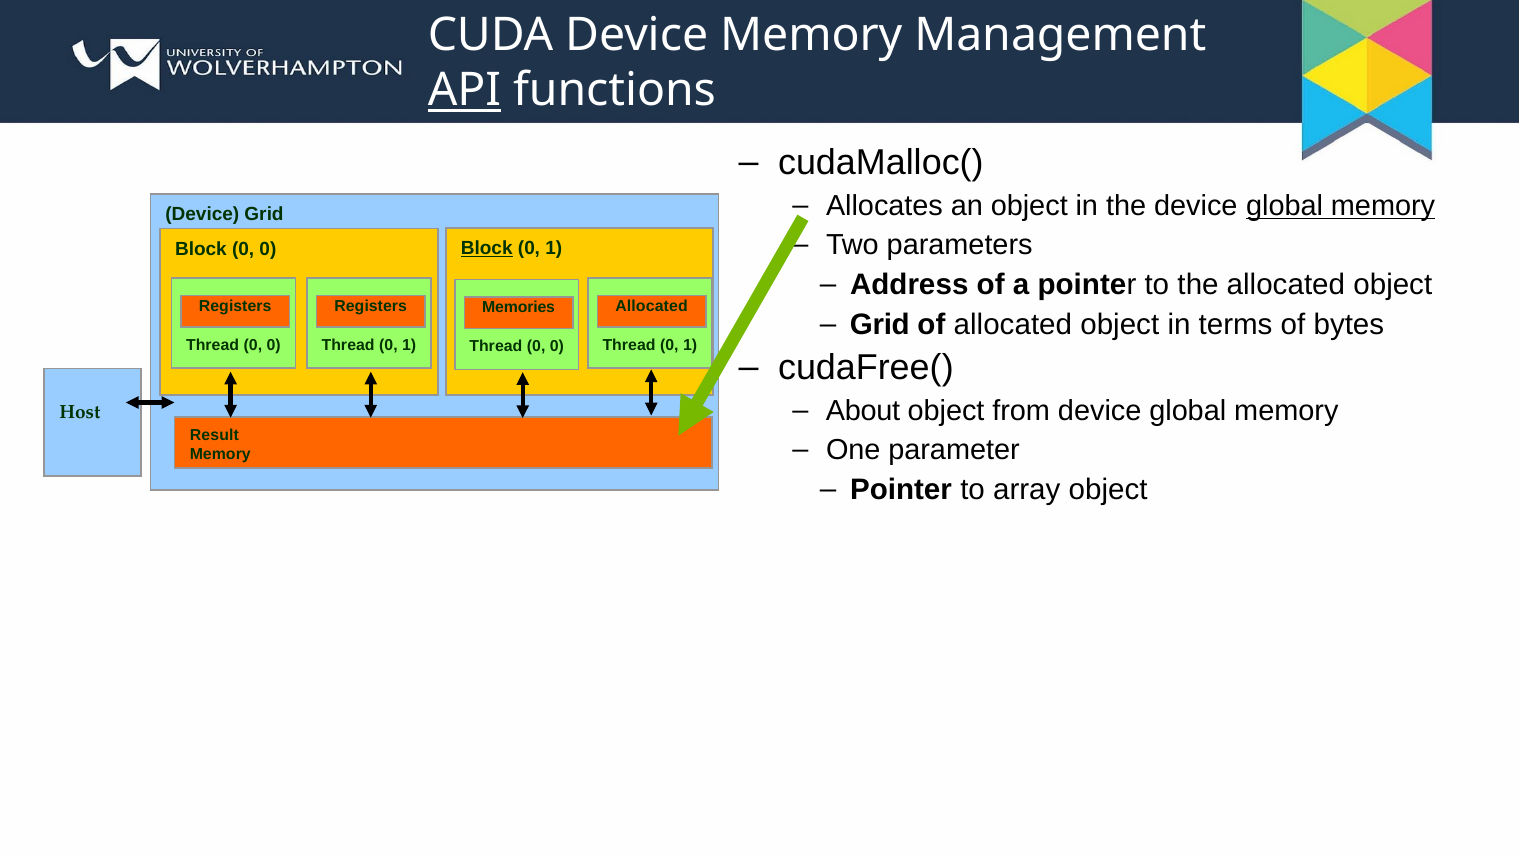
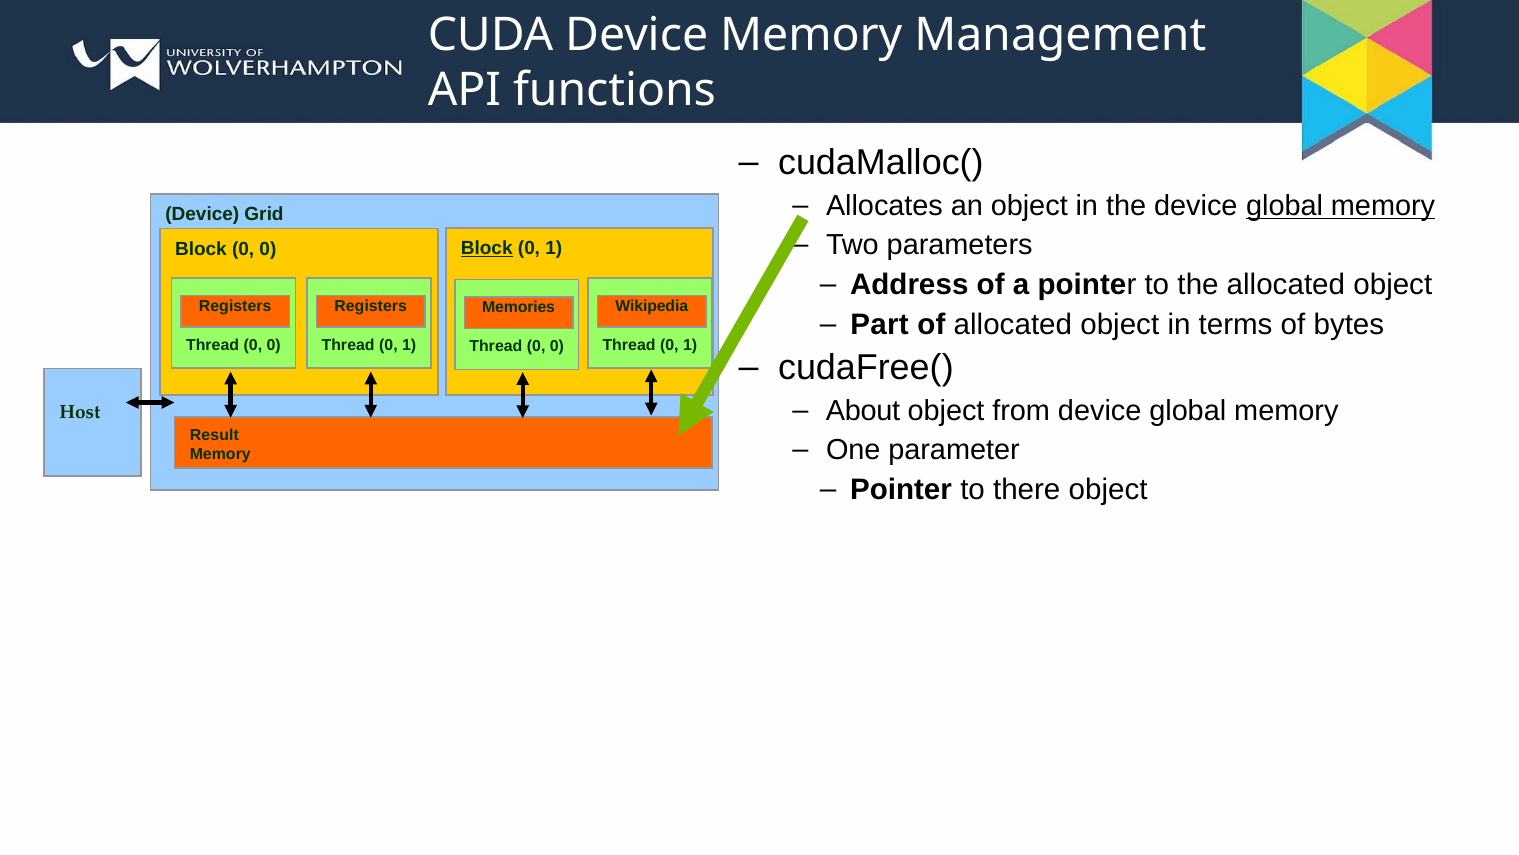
API underline: present -> none
Allocated at (652, 306): Allocated -> Wikipedia
Grid at (880, 324): Grid -> Part
array: array -> there
